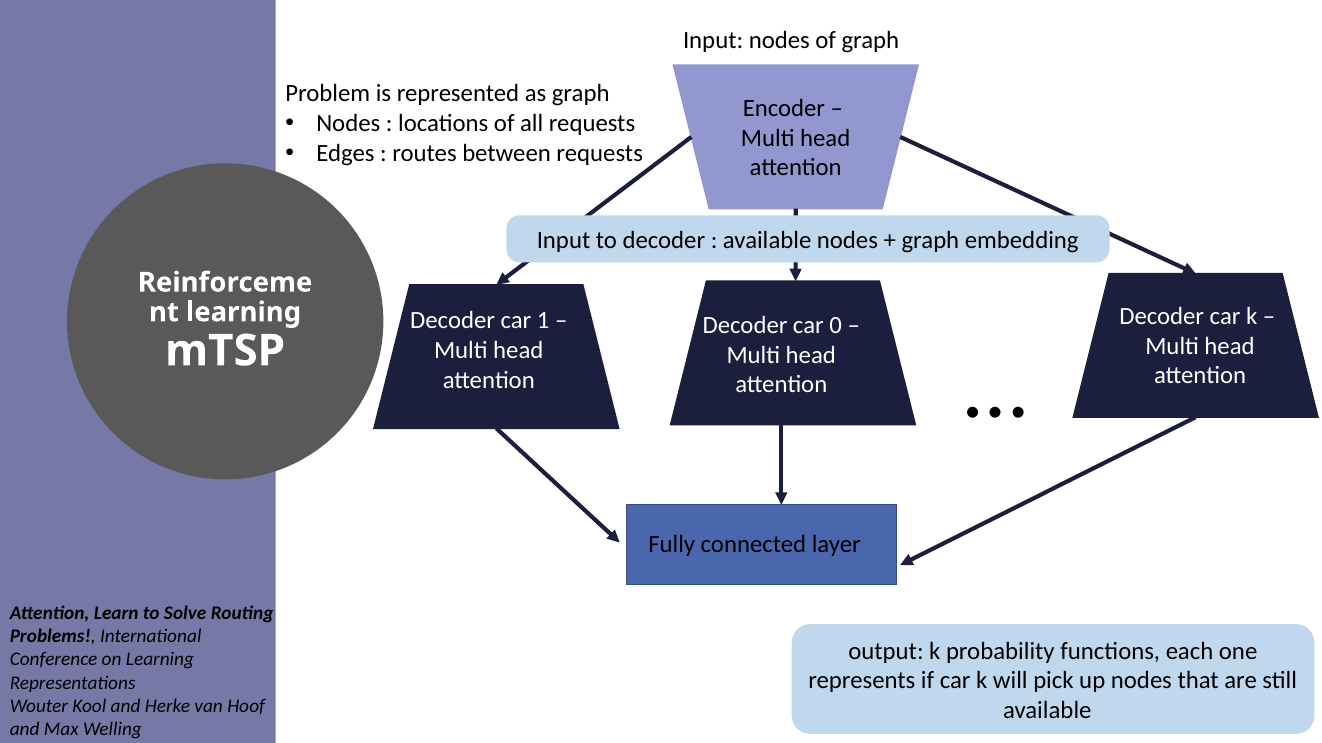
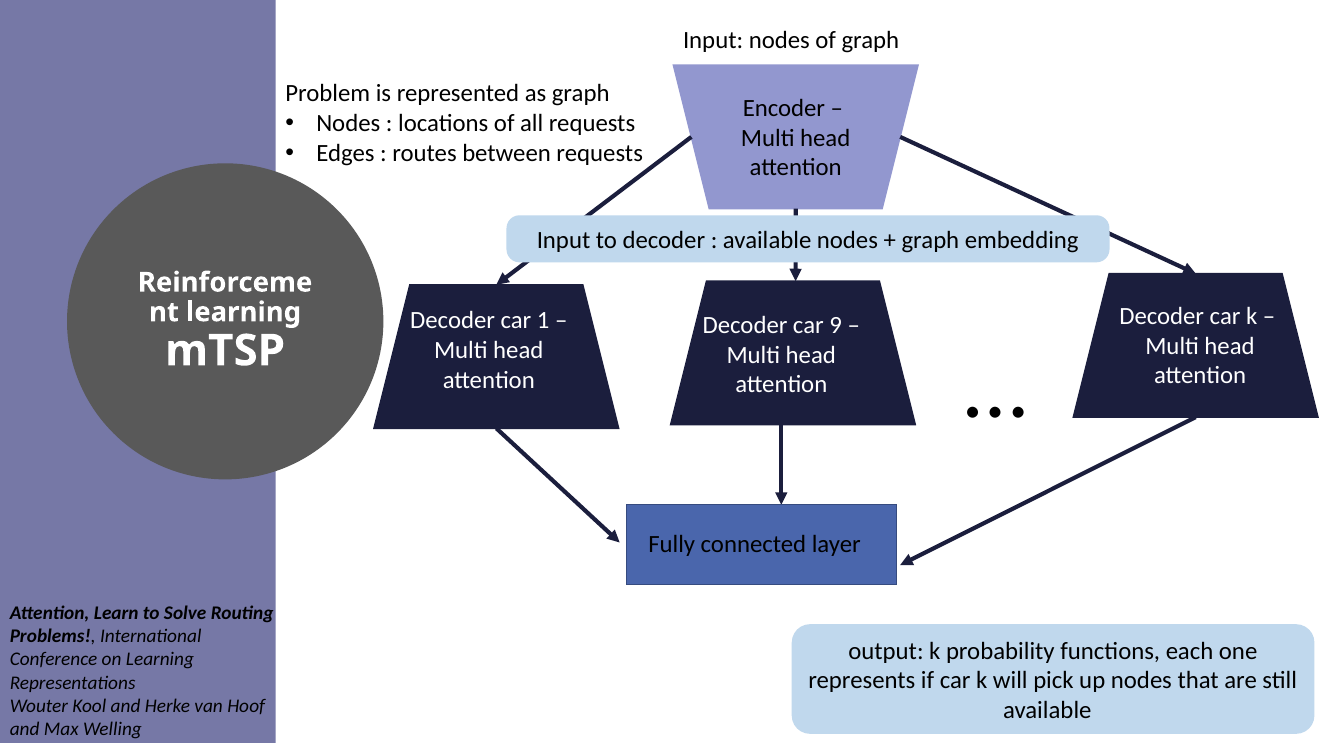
0: 0 -> 9
